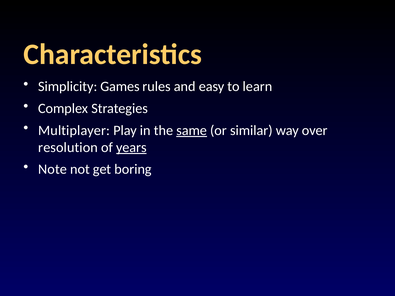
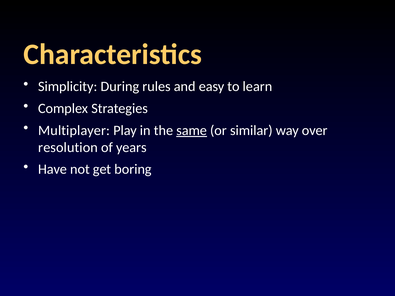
Games: Games -> During
years underline: present -> none
Note: Note -> Have
